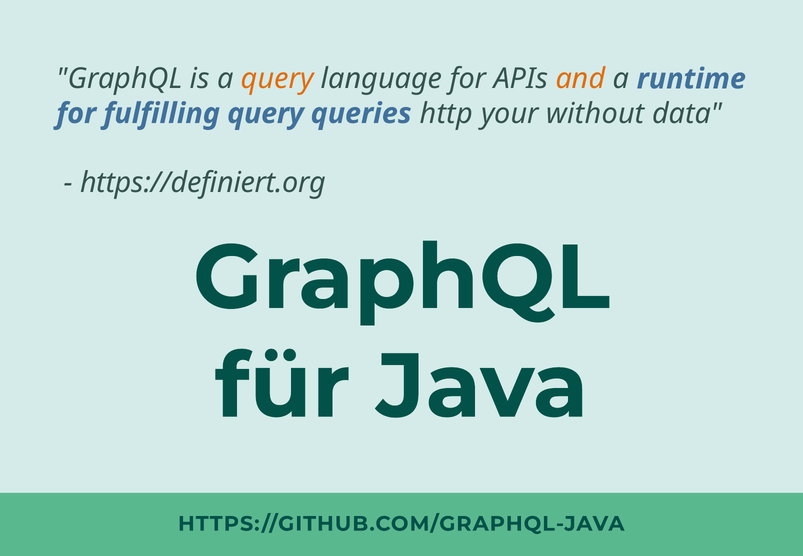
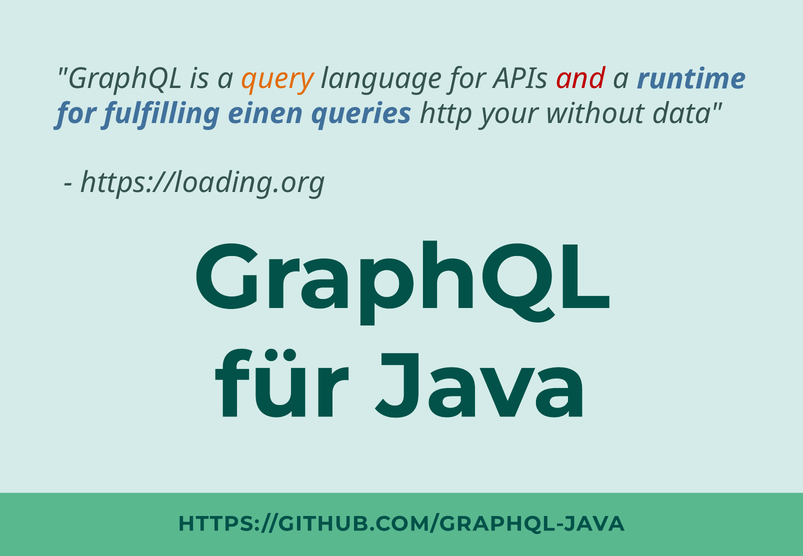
and colour: orange -> red
fulfilling query: query -> einen
https://definiert.org: https://definiert.org -> https://loading.org
